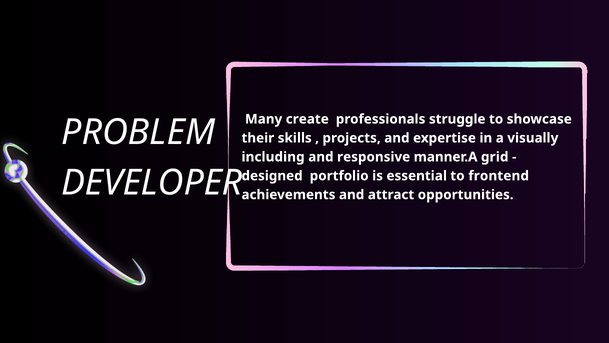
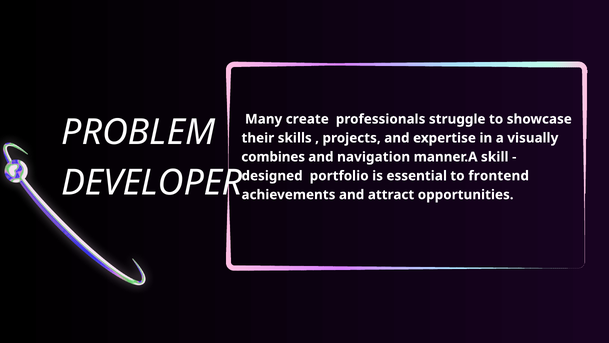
including: including -> combines
responsive: responsive -> navigation
grid: grid -> skill
